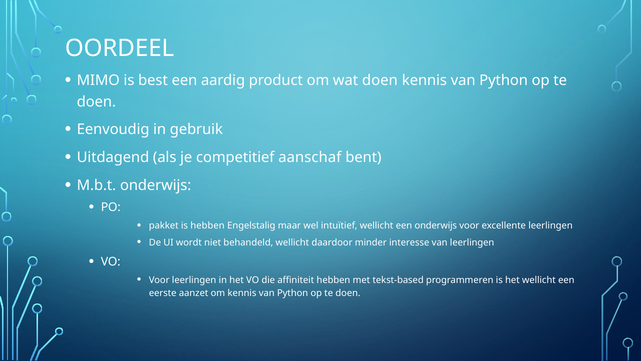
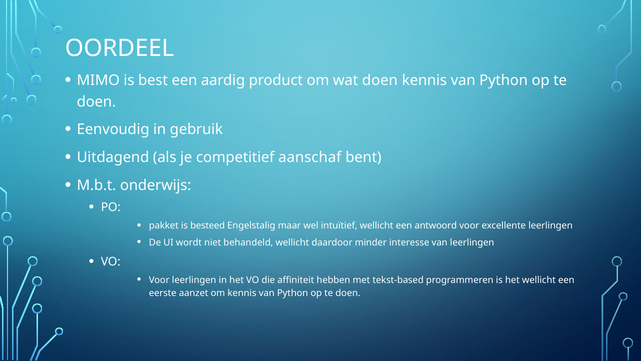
is hebben: hebben -> besteed
een onderwijs: onderwijs -> antwoord
